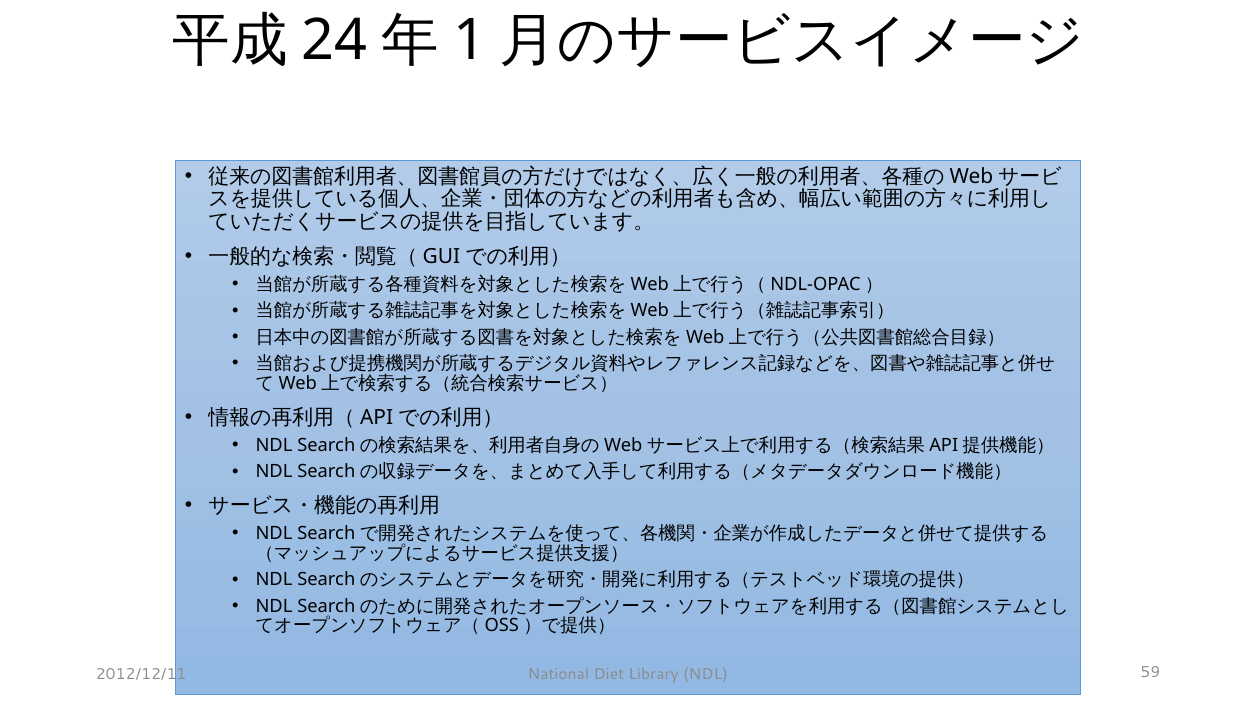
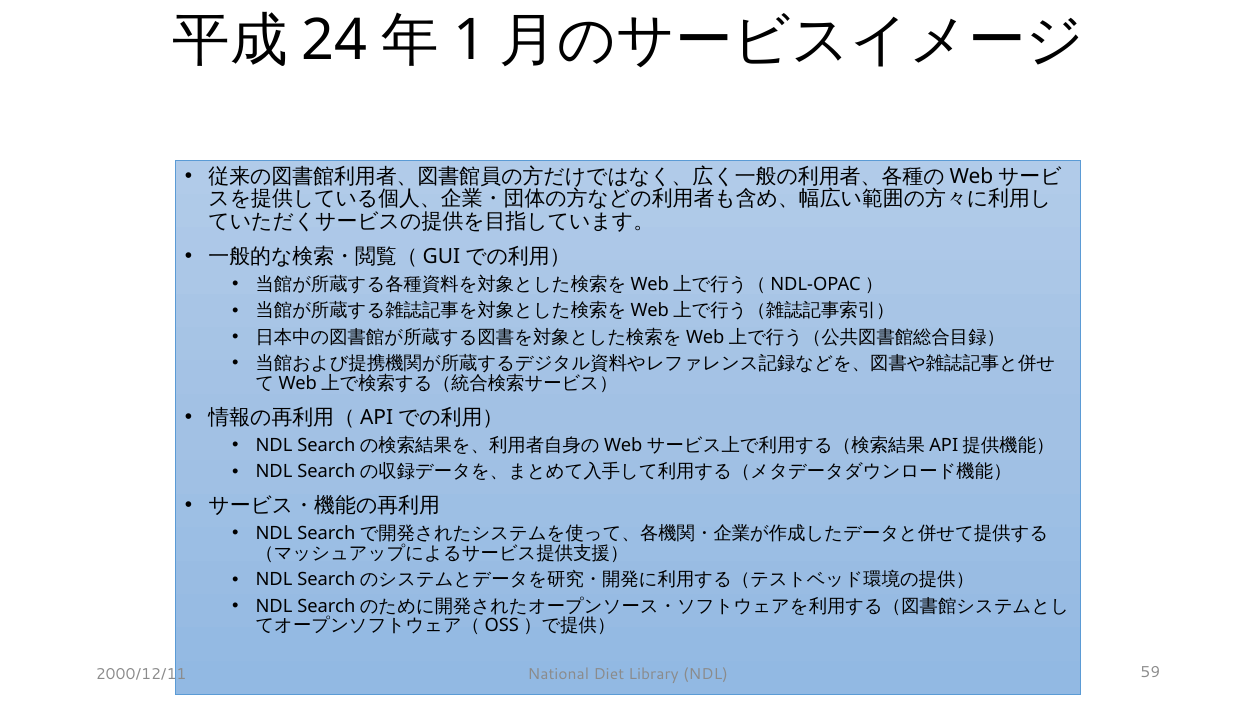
2012/12/11: 2012/12/11 -> 2000/12/11
